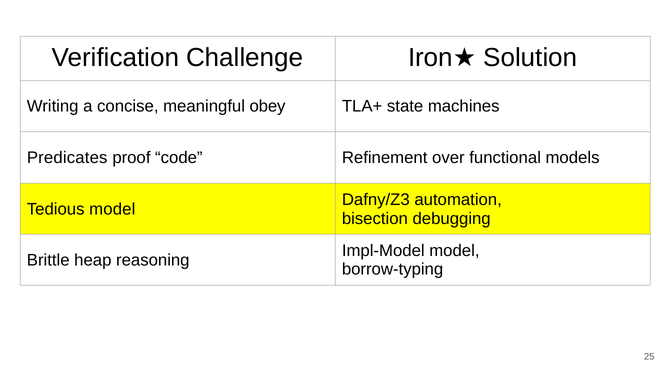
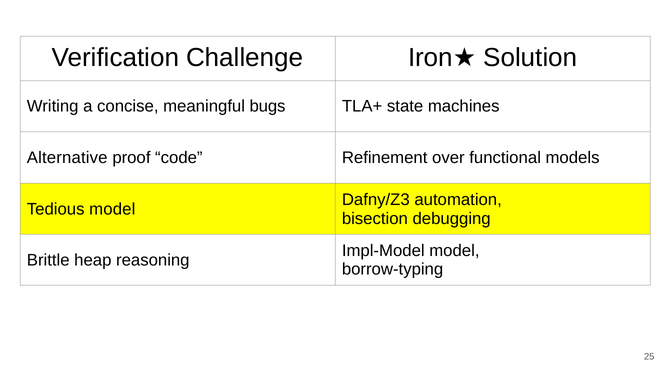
obey: obey -> bugs
Predicates: Predicates -> Alternative
